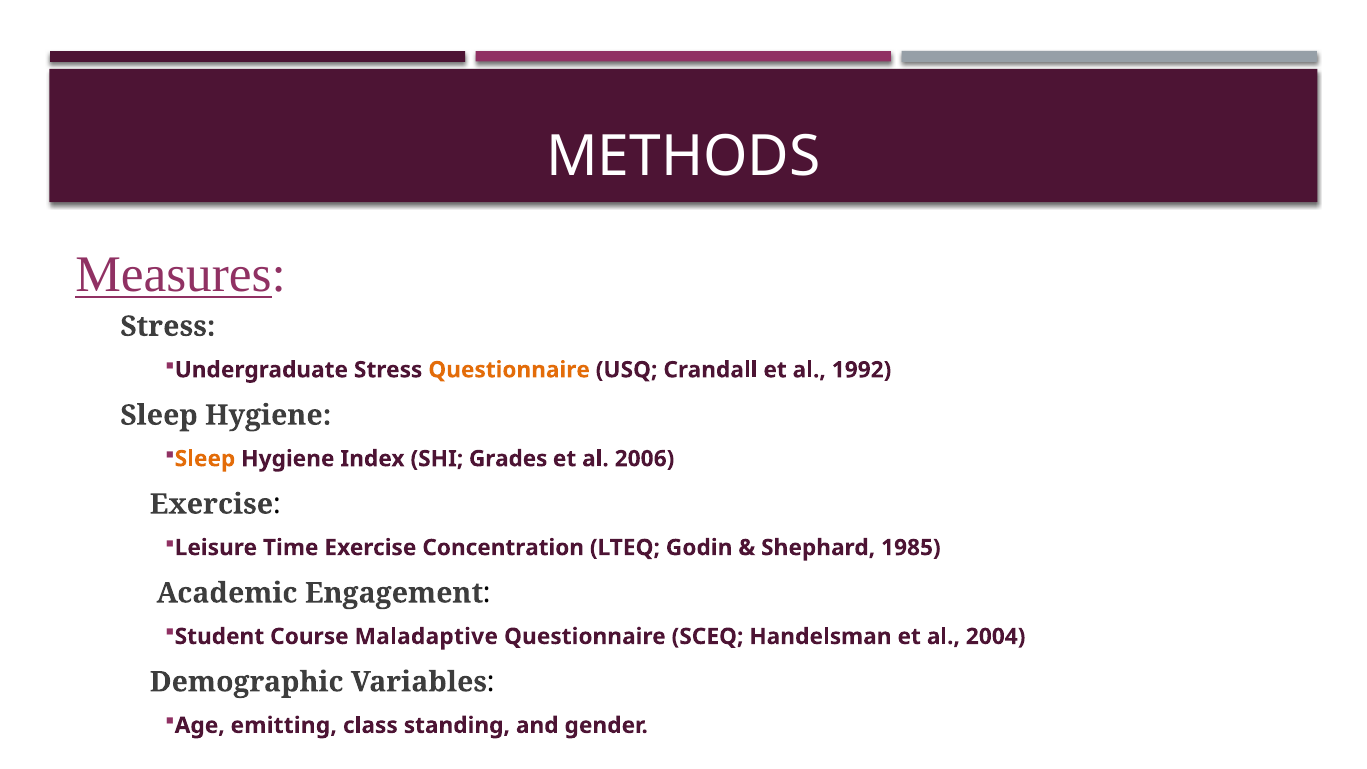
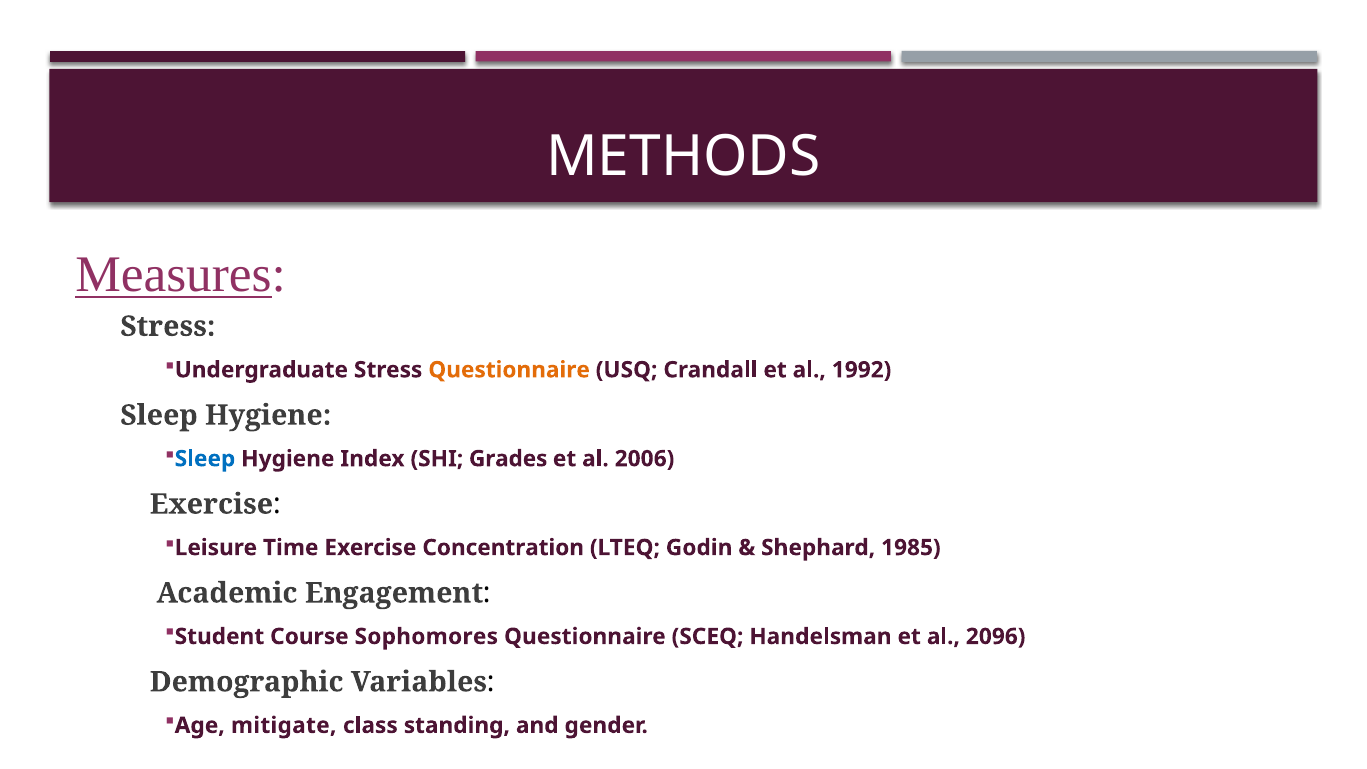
Sleep at (205, 459) colour: orange -> blue
Maladaptive: Maladaptive -> Sophomores
2004: 2004 -> 2096
emitting: emitting -> mitigate
